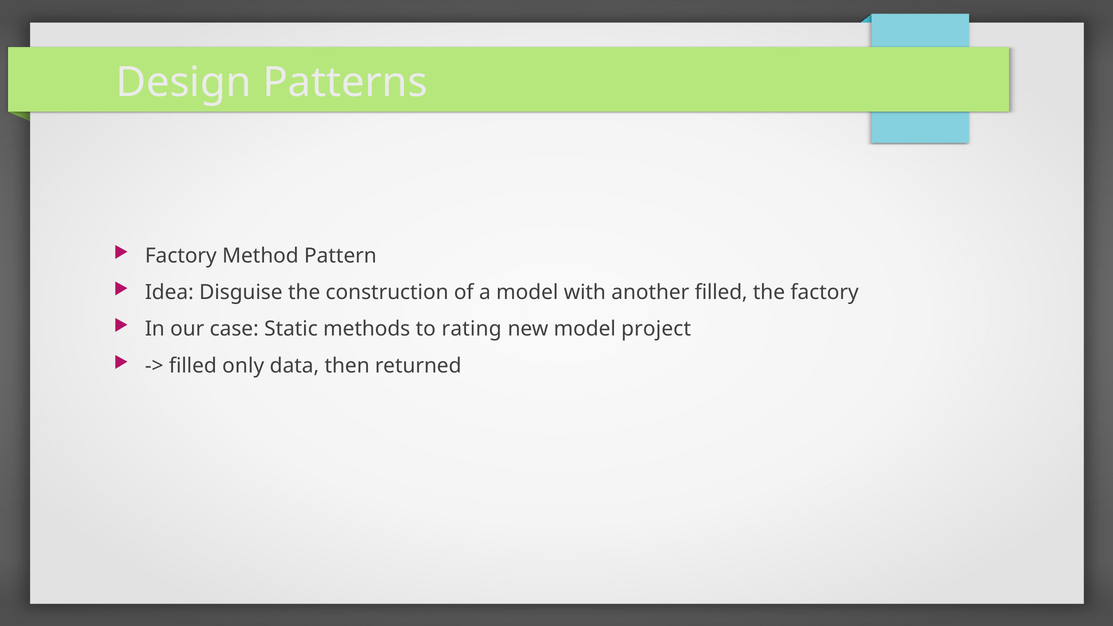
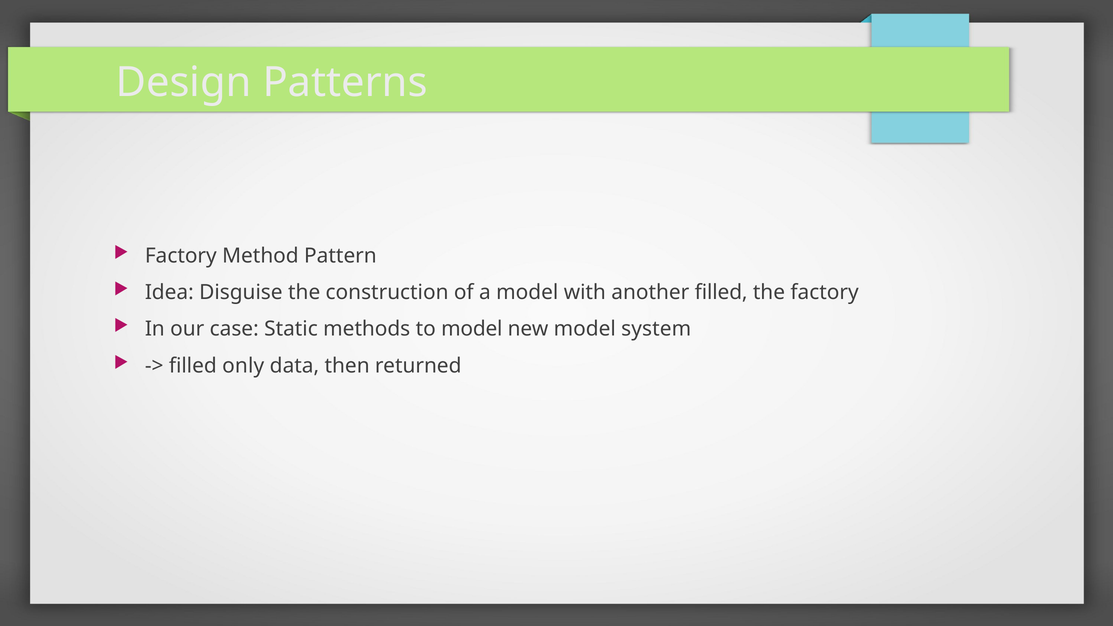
to rating: rating -> model
project: project -> system
